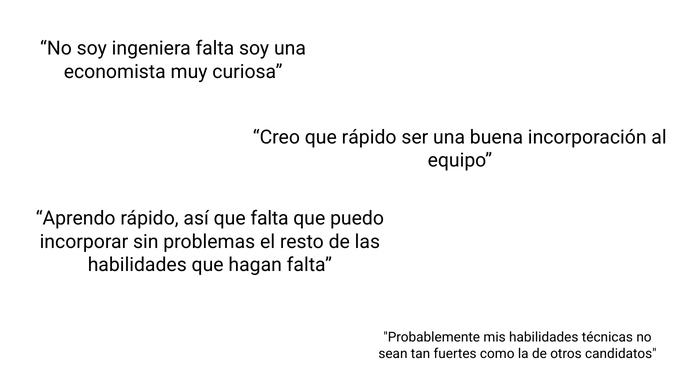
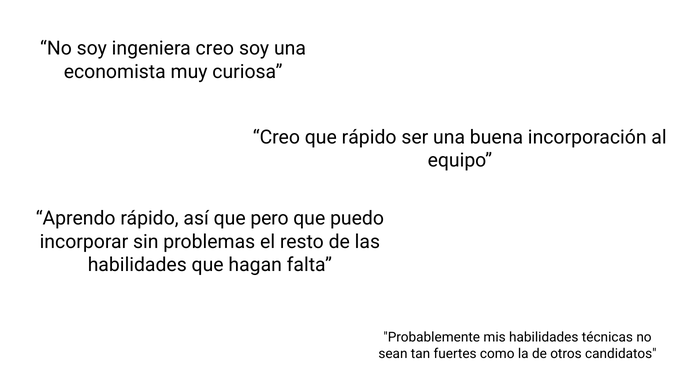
ingeniera falta: falta -> creo
que falta: falta -> pero
